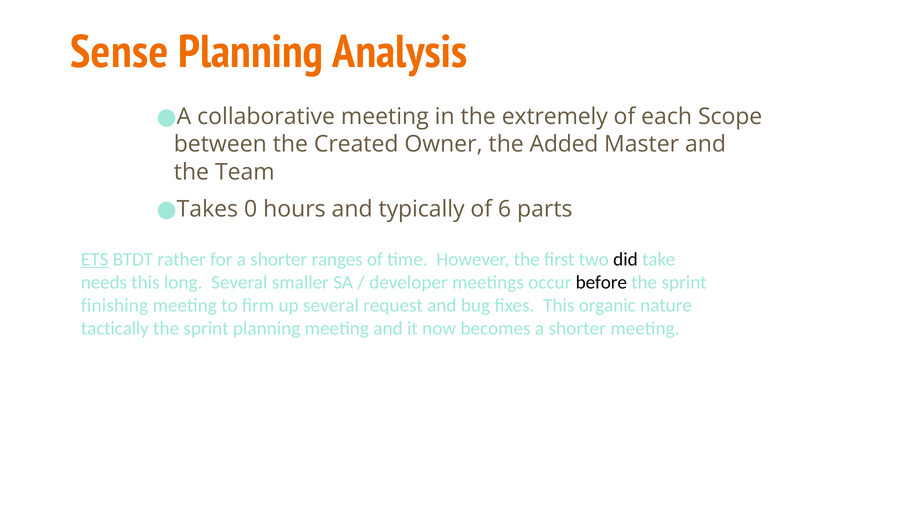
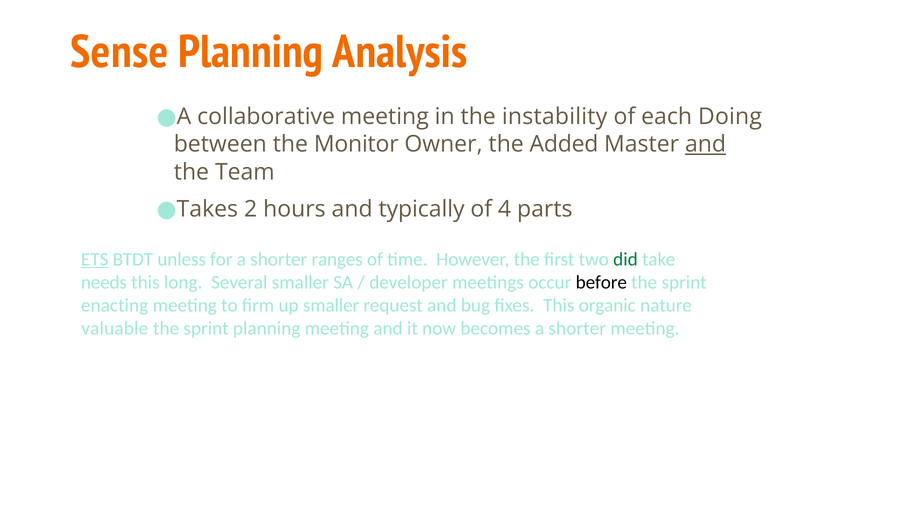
extremely: extremely -> instability
Scope: Scope -> Doing
Created: Created -> Monitor
and at (706, 144) underline: none -> present
0: 0 -> 2
6: 6 -> 4
rather: rather -> unless
did colour: black -> green
finishing: finishing -> enacting
up several: several -> smaller
tactically: tactically -> valuable
